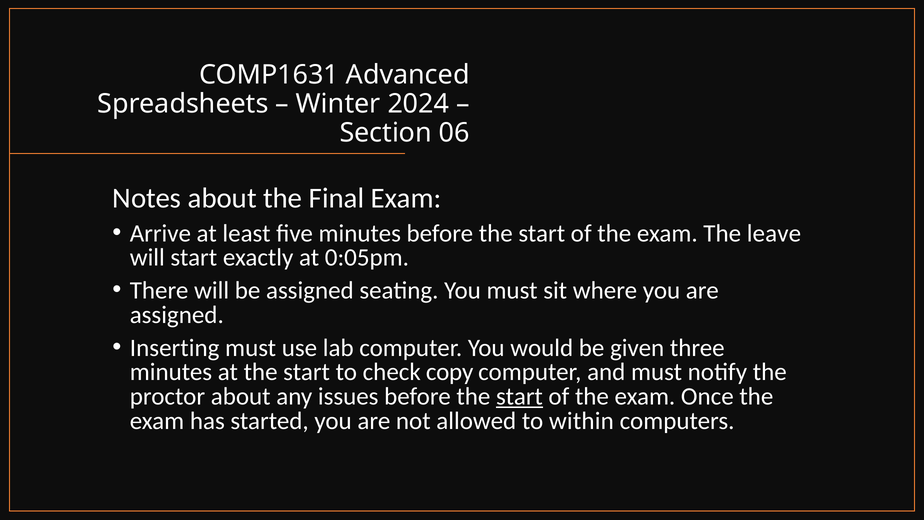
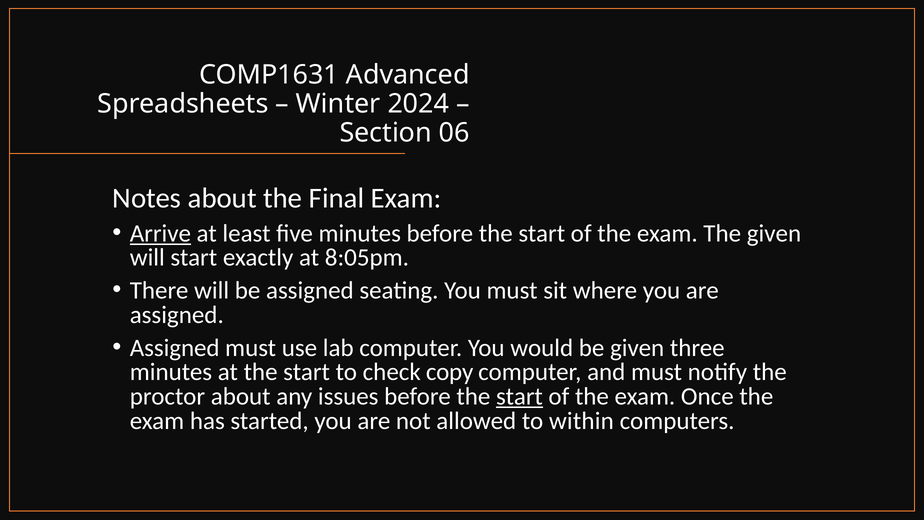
Arrive underline: none -> present
The leave: leave -> given
0:05pm: 0:05pm -> 8:05pm
Inserting at (175, 348): Inserting -> Assigned
